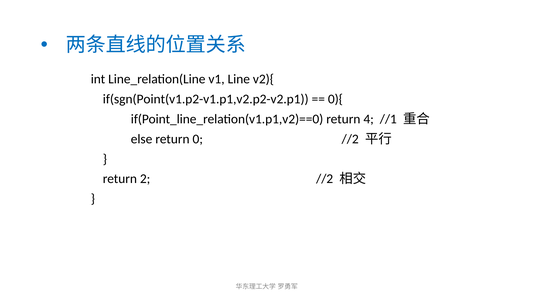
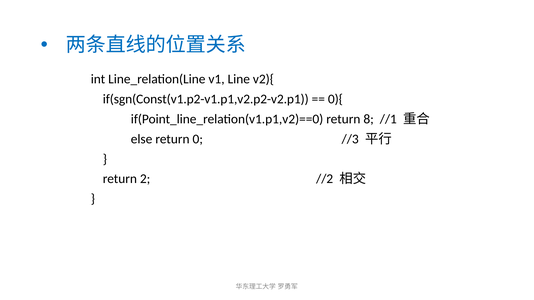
if(sgn(Point(v1.p2-v1.p1,v2.p2-v2.p1: if(sgn(Point(v1.p2-v1.p1,v2.p2-v2.p1 -> if(sgn(Const(v1.p2-v1.p1,v2.p2-v2.p1
4: 4 -> 8
0 //2: //2 -> //3
